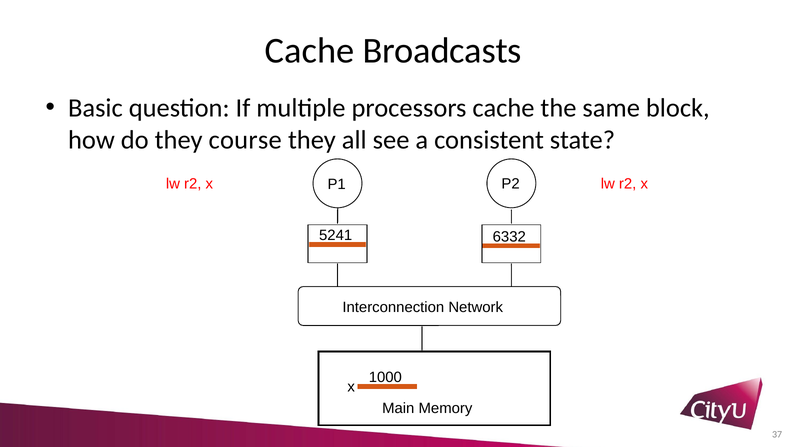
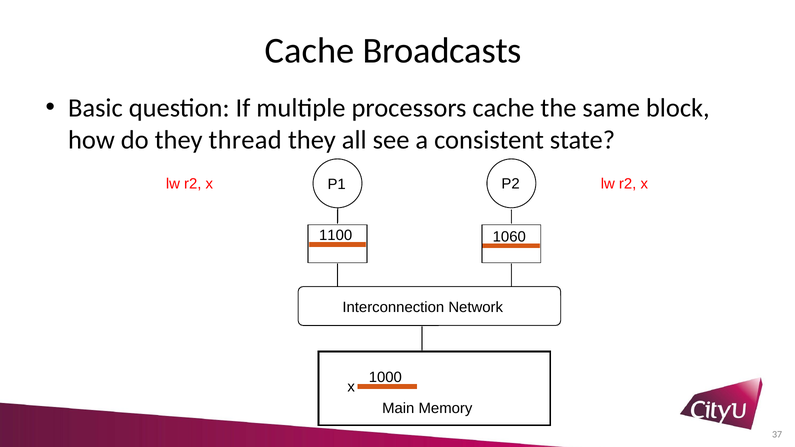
course: course -> thread
5241: 5241 -> 1100
6332: 6332 -> 1060
